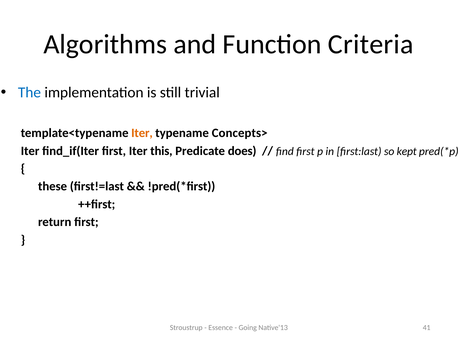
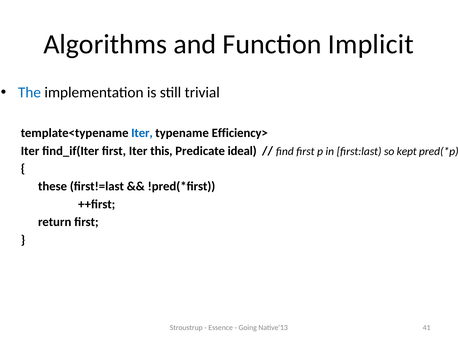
Criteria: Criteria -> Implicit
Iter at (142, 133) colour: orange -> blue
Concepts>: Concepts> -> Efficiency>
does: does -> ideal
